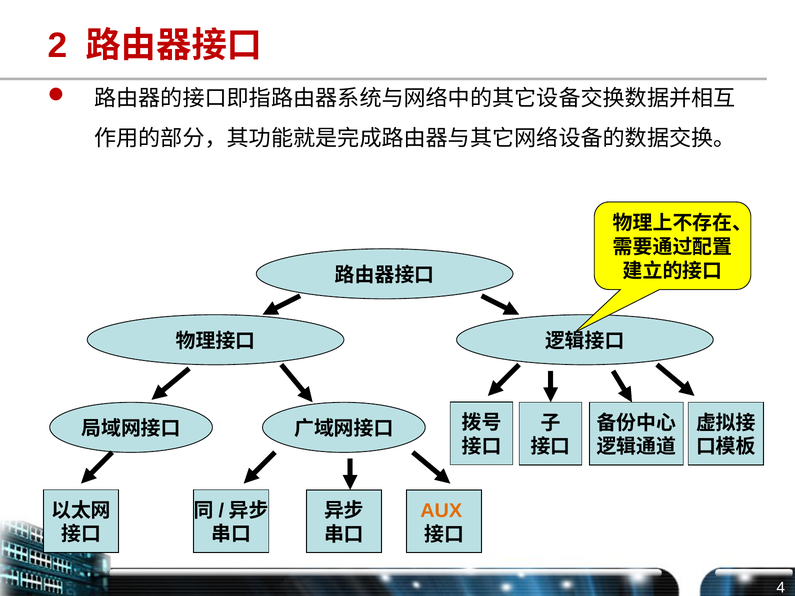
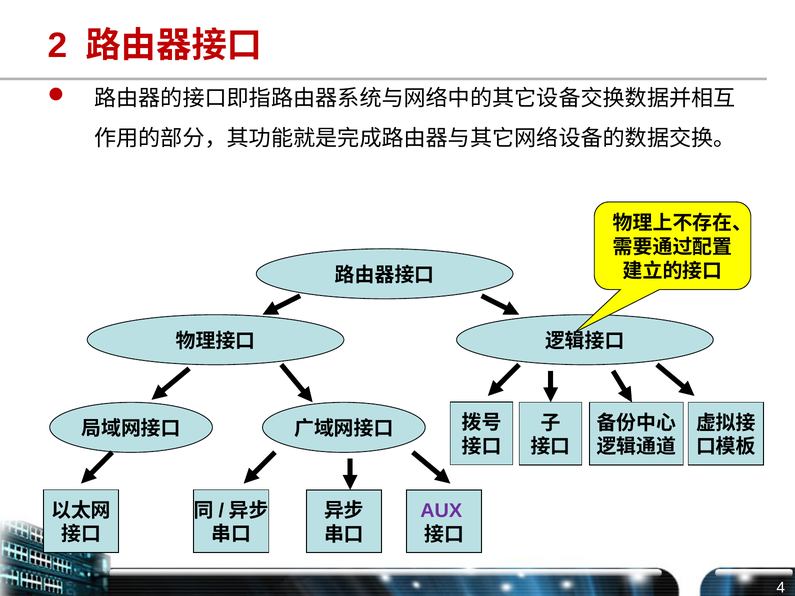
AUX colour: orange -> purple
